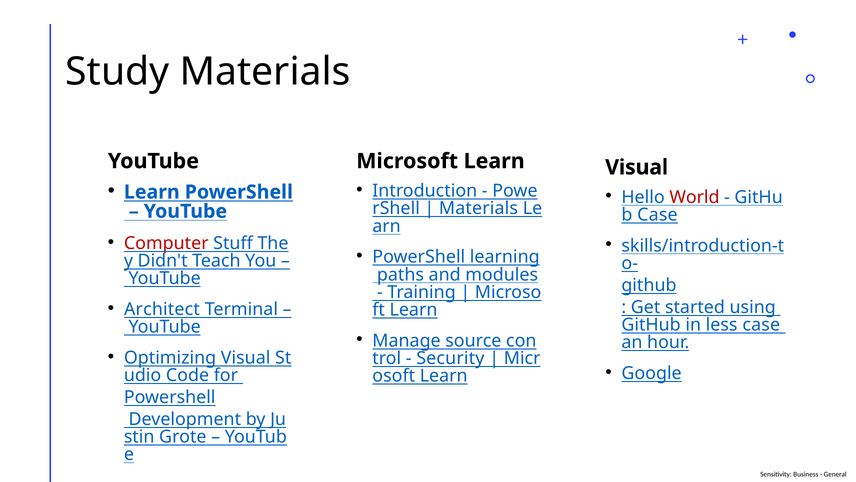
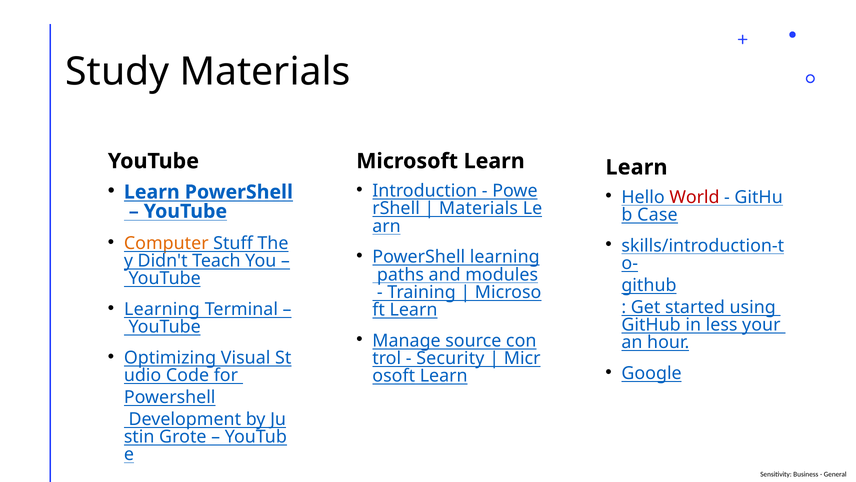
Visual at (637, 167): Visual -> Learn
Computer colour: red -> orange
Architect at (162, 309): Architect -> Learning
less case: case -> your
